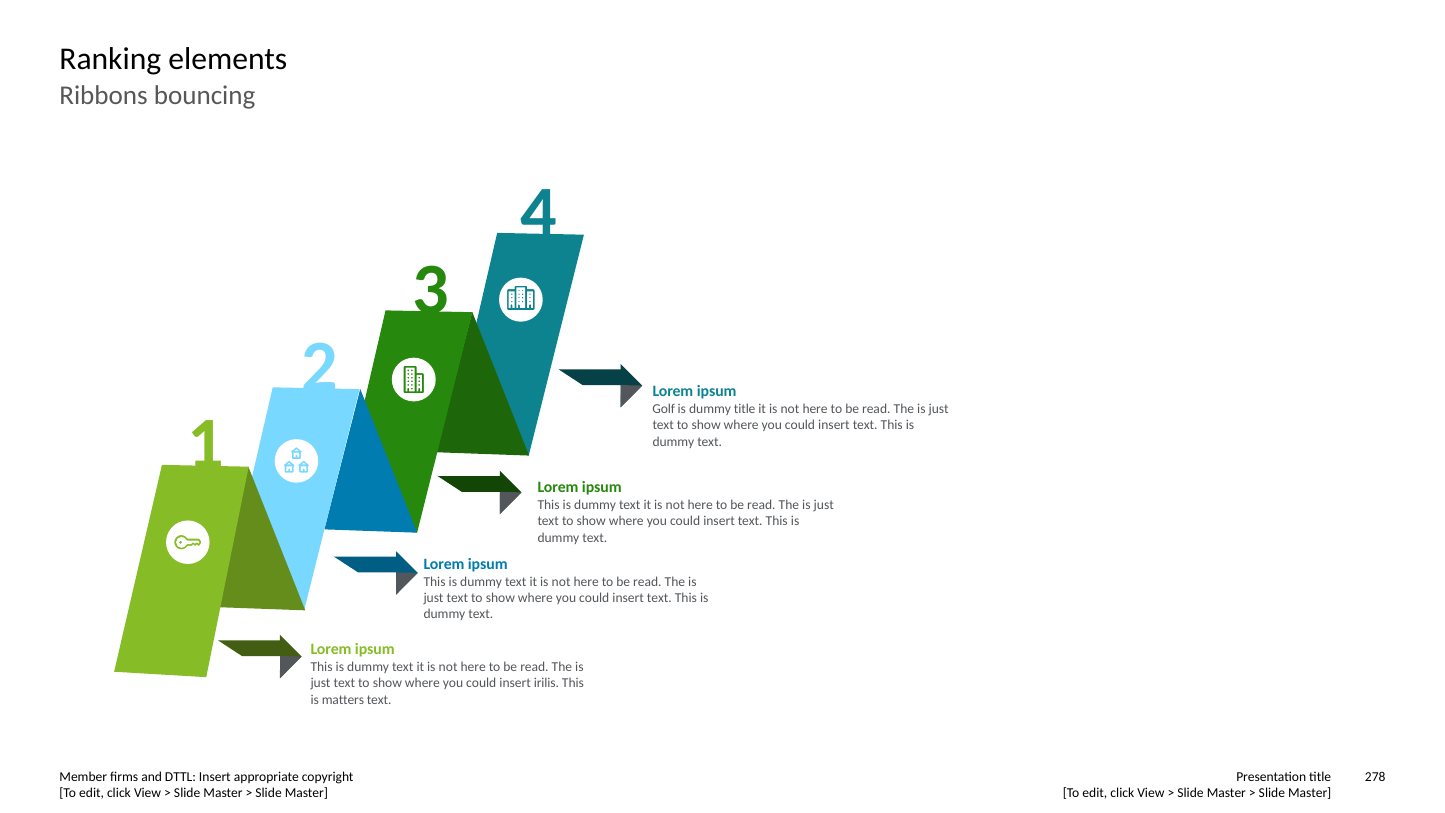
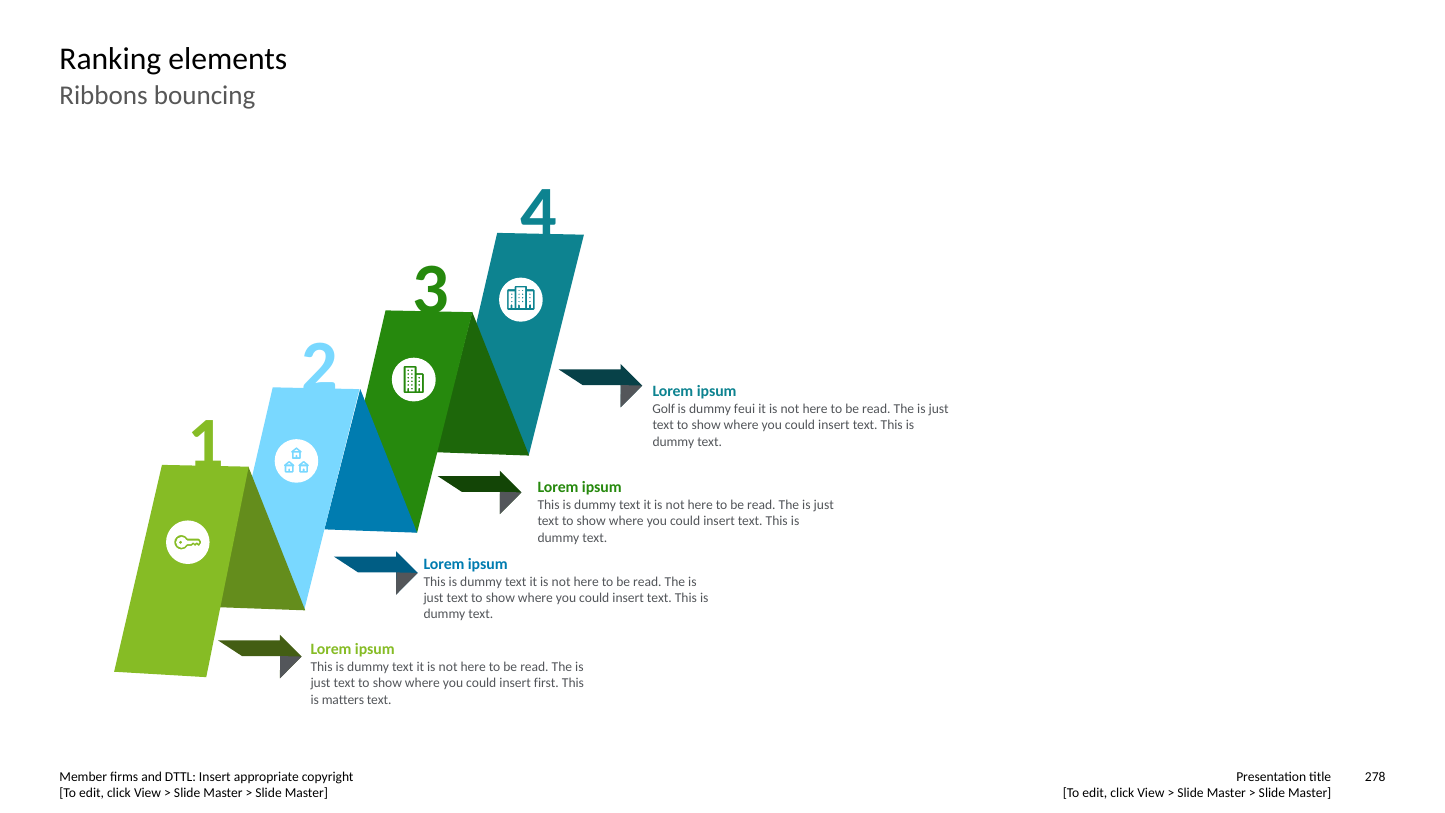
dummy title: title -> feui
irilis: irilis -> first
